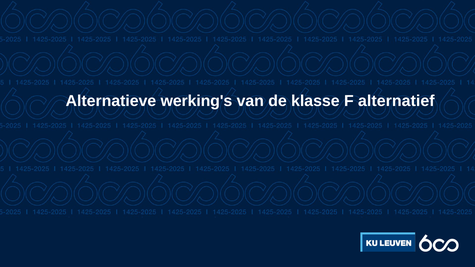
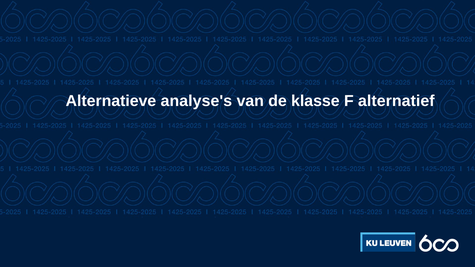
werking's: werking's -> analyse's
